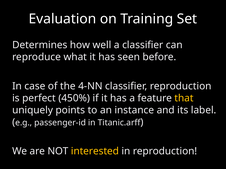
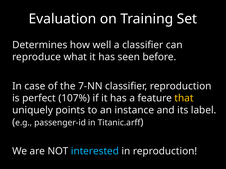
4-NN: 4-NN -> 7-NN
450%: 450% -> 107%
interested colour: yellow -> light blue
